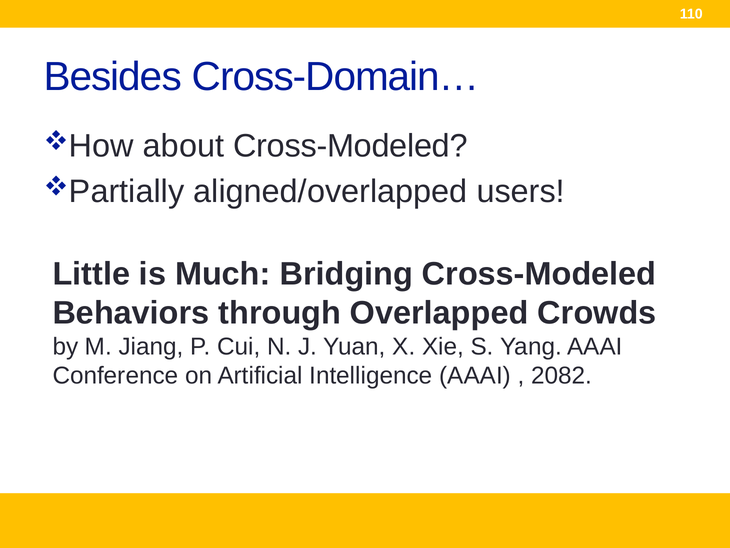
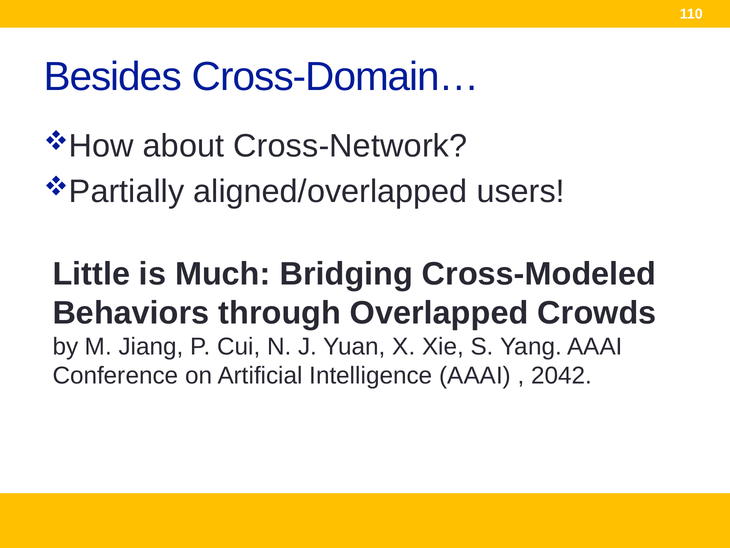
about Cross-Modeled: Cross-Modeled -> Cross-Network
2082: 2082 -> 2042
